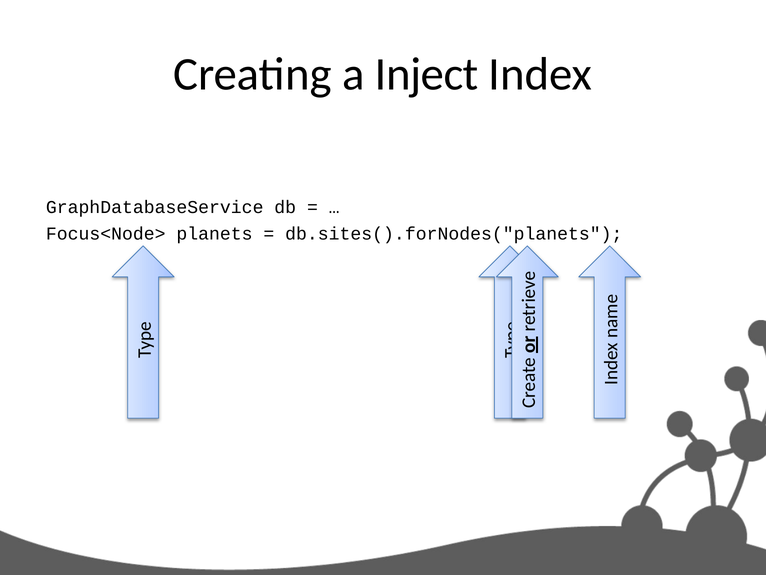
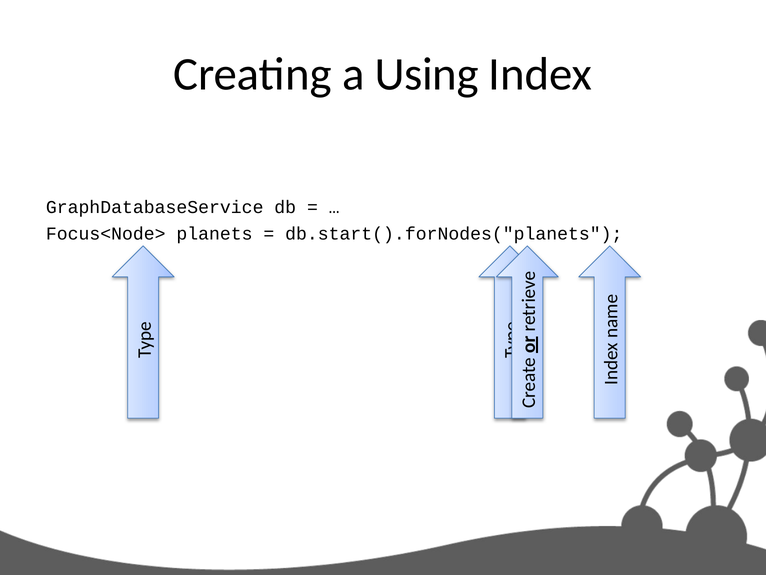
Inject: Inject -> Using
db.sites().forNodes("planets: db.sites().forNodes("planets -> db.start().forNodes("planets
